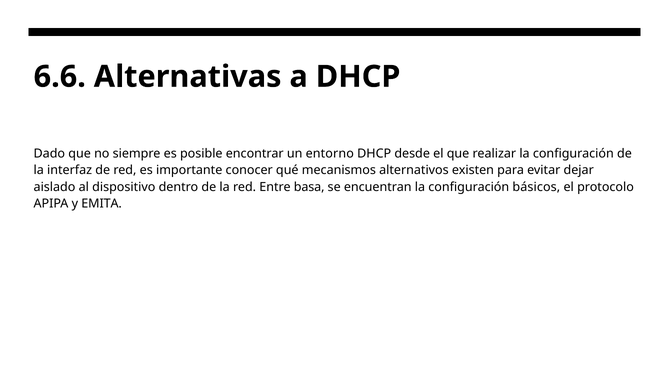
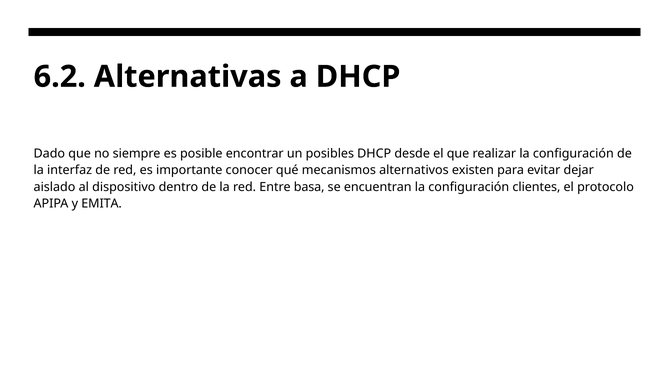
6.6: 6.6 -> 6.2
entorno: entorno -> posibles
básicos: básicos -> clientes
